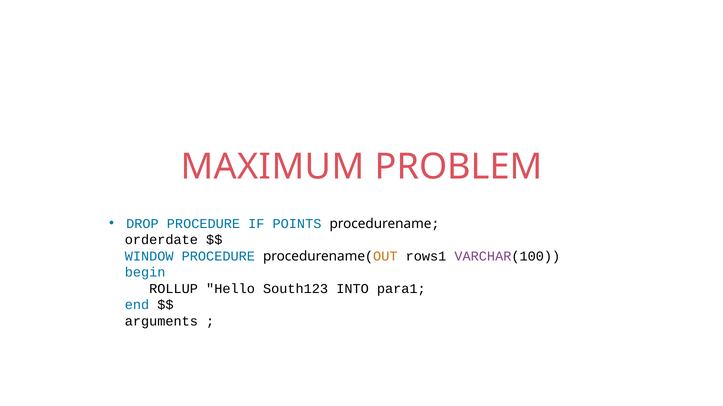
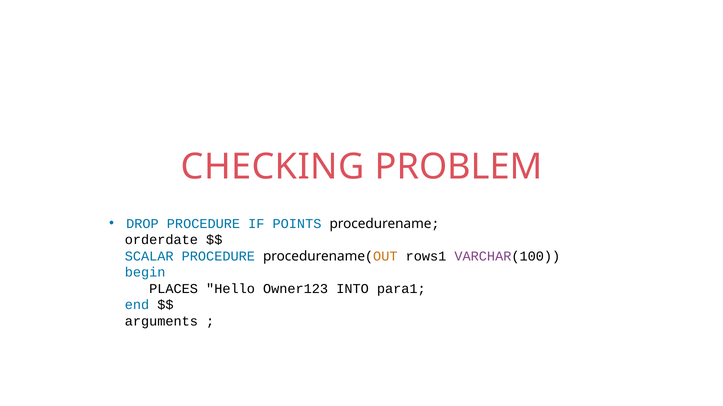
MAXIMUM: MAXIMUM -> CHECKING
WINDOW: WINDOW -> SCALAR
ROLLUP: ROLLUP -> PLACES
South123: South123 -> Owner123
